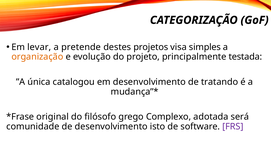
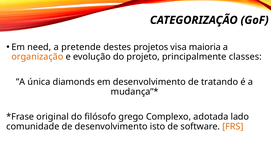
levar: levar -> need
simples: simples -> maioria
testada: testada -> classes
catalogou: catalogou -> diamonds
será: será -> lado
FRS colour: purple -> orange
